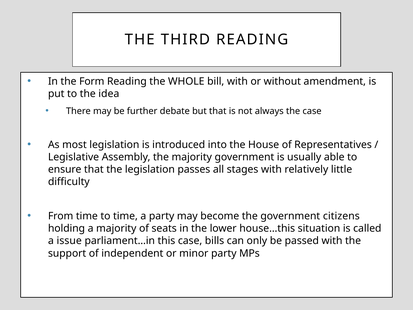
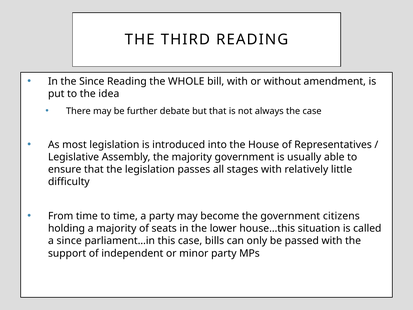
the Form: Form -> Since
a issue: issue -> since
